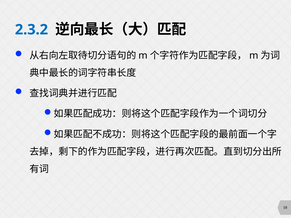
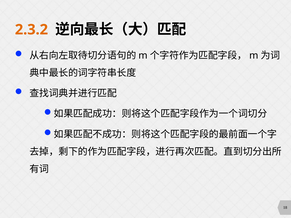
2.3.2 colour: blue -> orange
